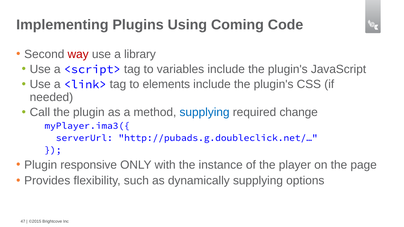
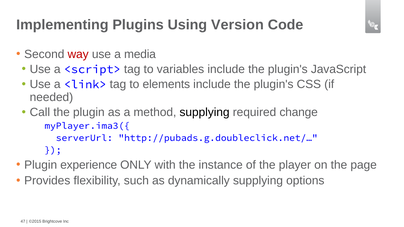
Coming: Coming -> Version
library: library -> media
supplying at (205, 112) colour: blue -> black
responsive: responsive -> experience
